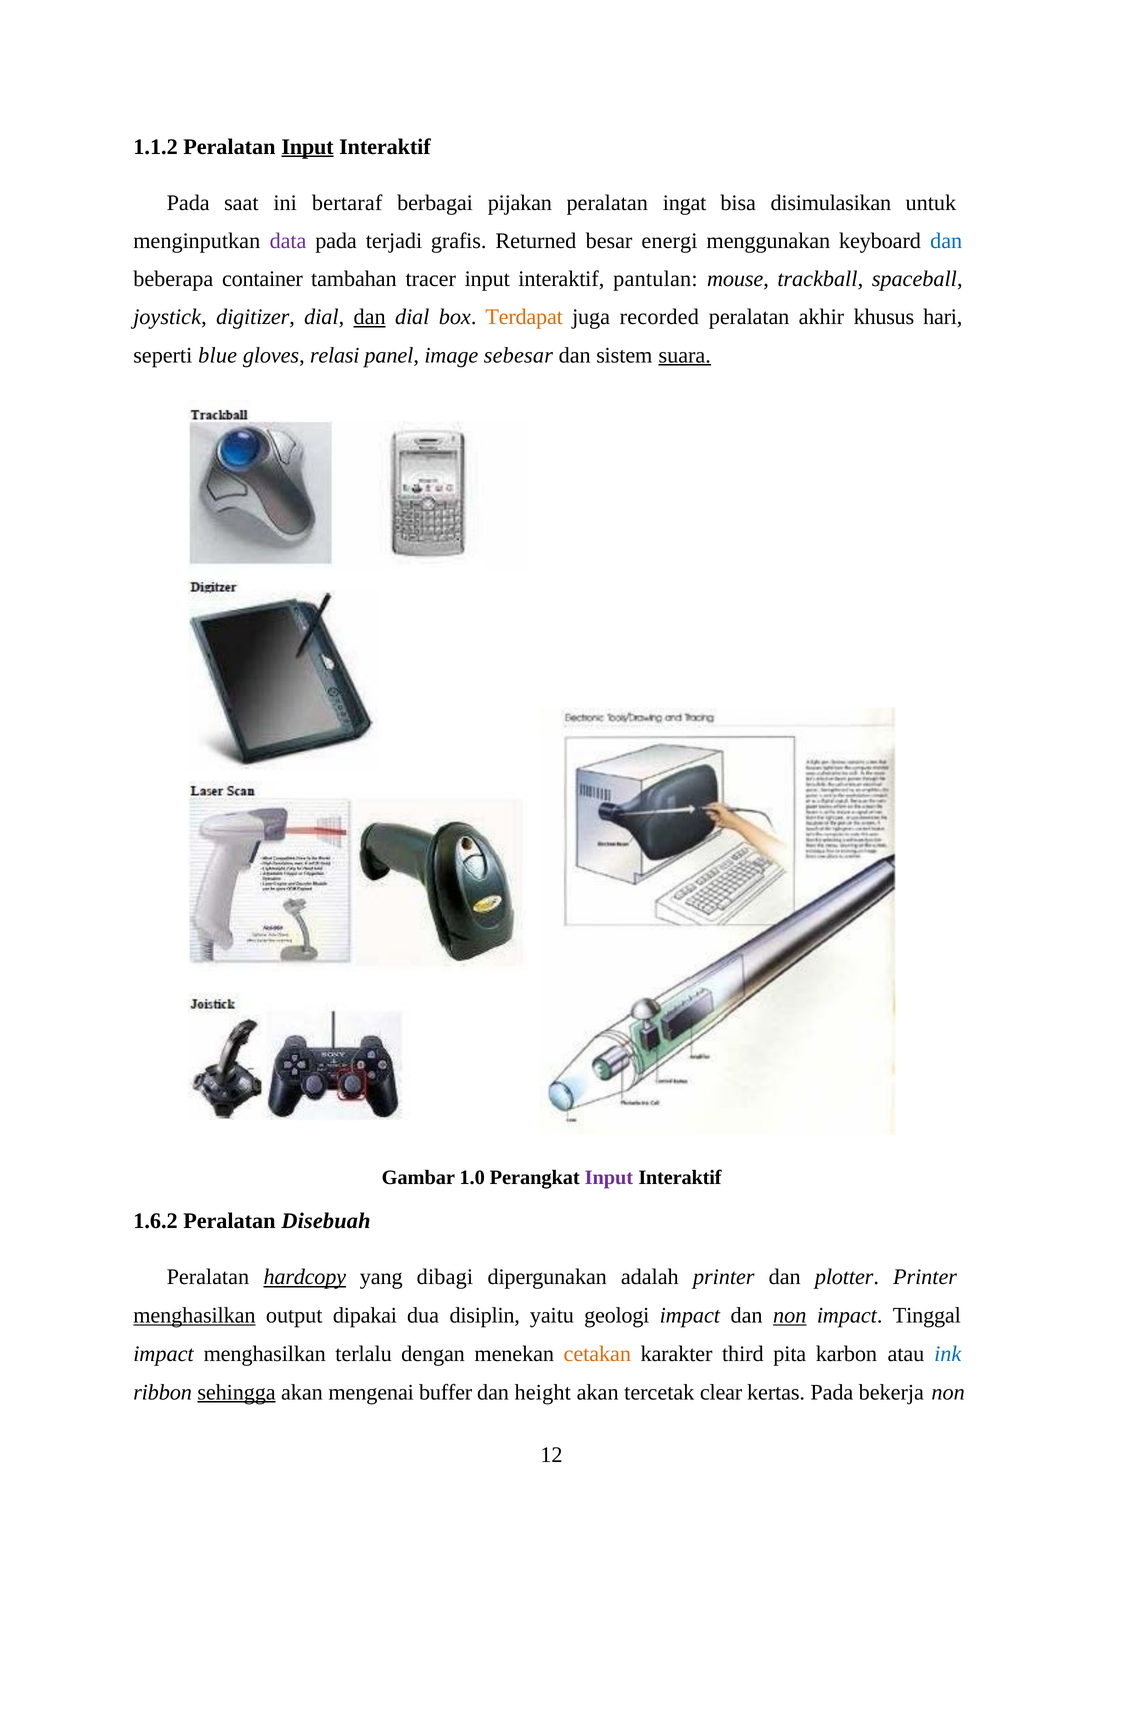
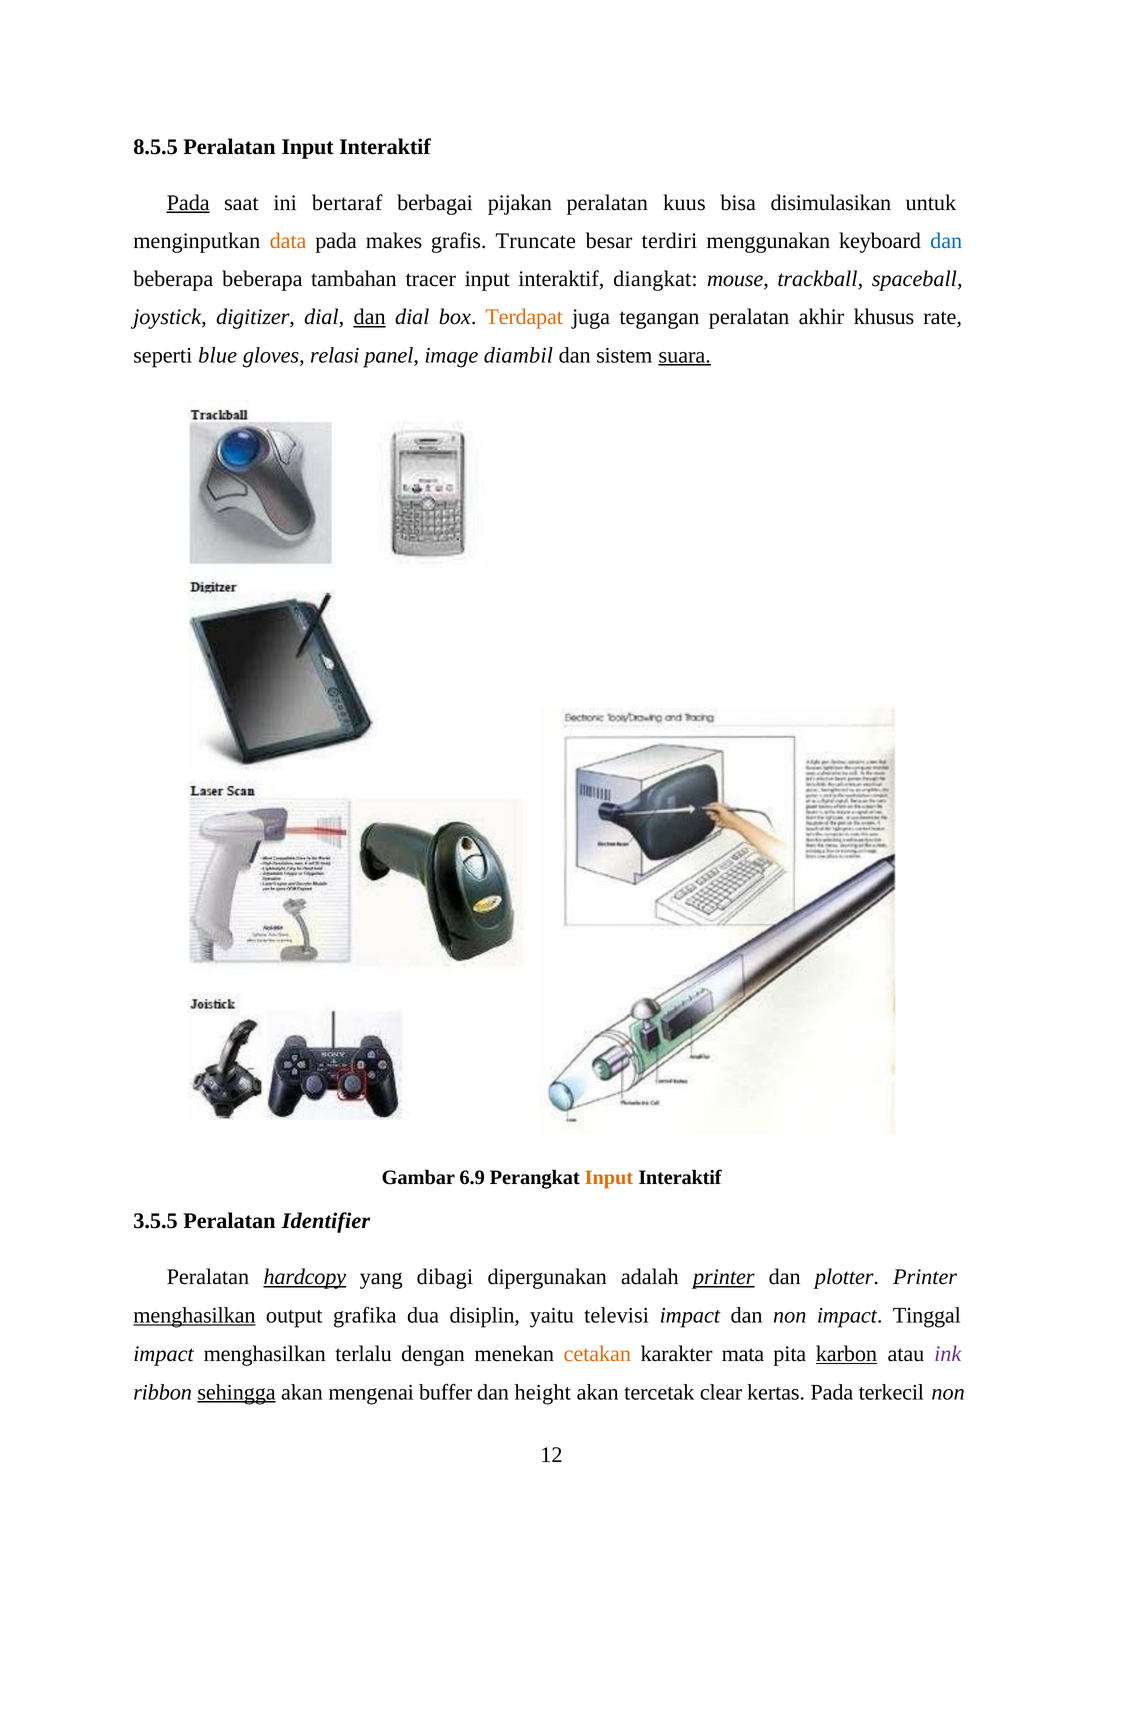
1.1.2: 1.1.2 -> 8.5.5
Input at (307, 147) underline: present -> none
Pada at (188, 203) underline: none -> present
ingat: ingat -> kuus
data colour: purple -> orange
terjadi: terjadi -> makes
Returned: Returned -> Truncate
energi: energi -> terdiri
beberapa container: container -> beberapa
pantulan: pantulan -> diangkat
recorded: recorded -> tegangan
hari: hari -> rate
sebesar: sebesar -> diambil
1.0: 1.0 -> 6.9
Input at (609, 1178) colour: purple -> orange
1.6.2: 1.6.2 -> 3.5.5
Disebuah: Disebuah -> Identifier
printer at (724, 1277) underline: none -> present
dipakai: dipakai -> grafika
geologi: geologi -> televisi
non at (790, 1316) underline: present -> none
third: third -> mata
karbon underline: none -> present
ink colour: blue -> purple
bekerja: bekerja -> terkecil
